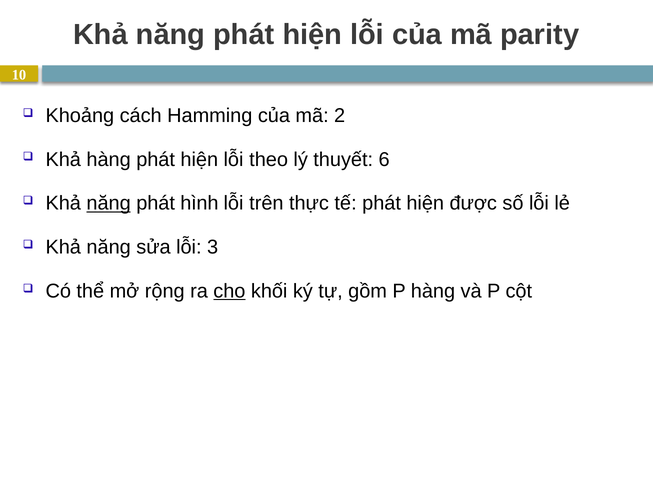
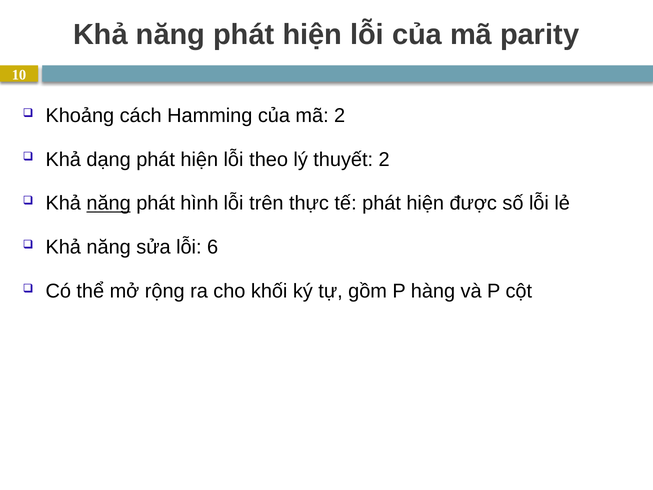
Khả hàng: hàng -> dạng
thuyết 6: 6 -> 2
3: 3 -> 6
cho underline: present -> none
